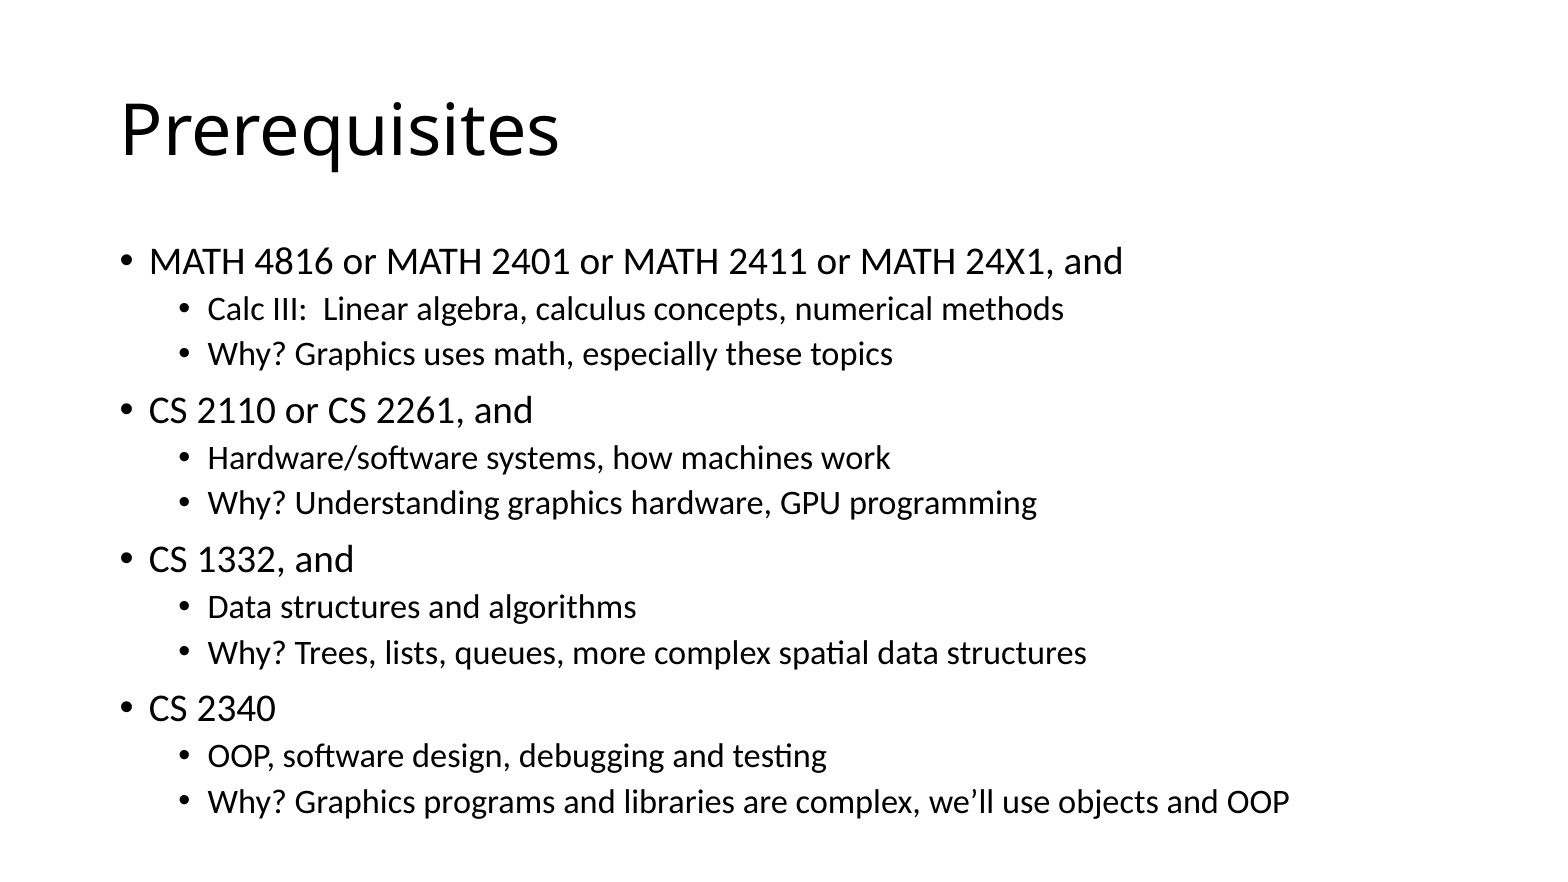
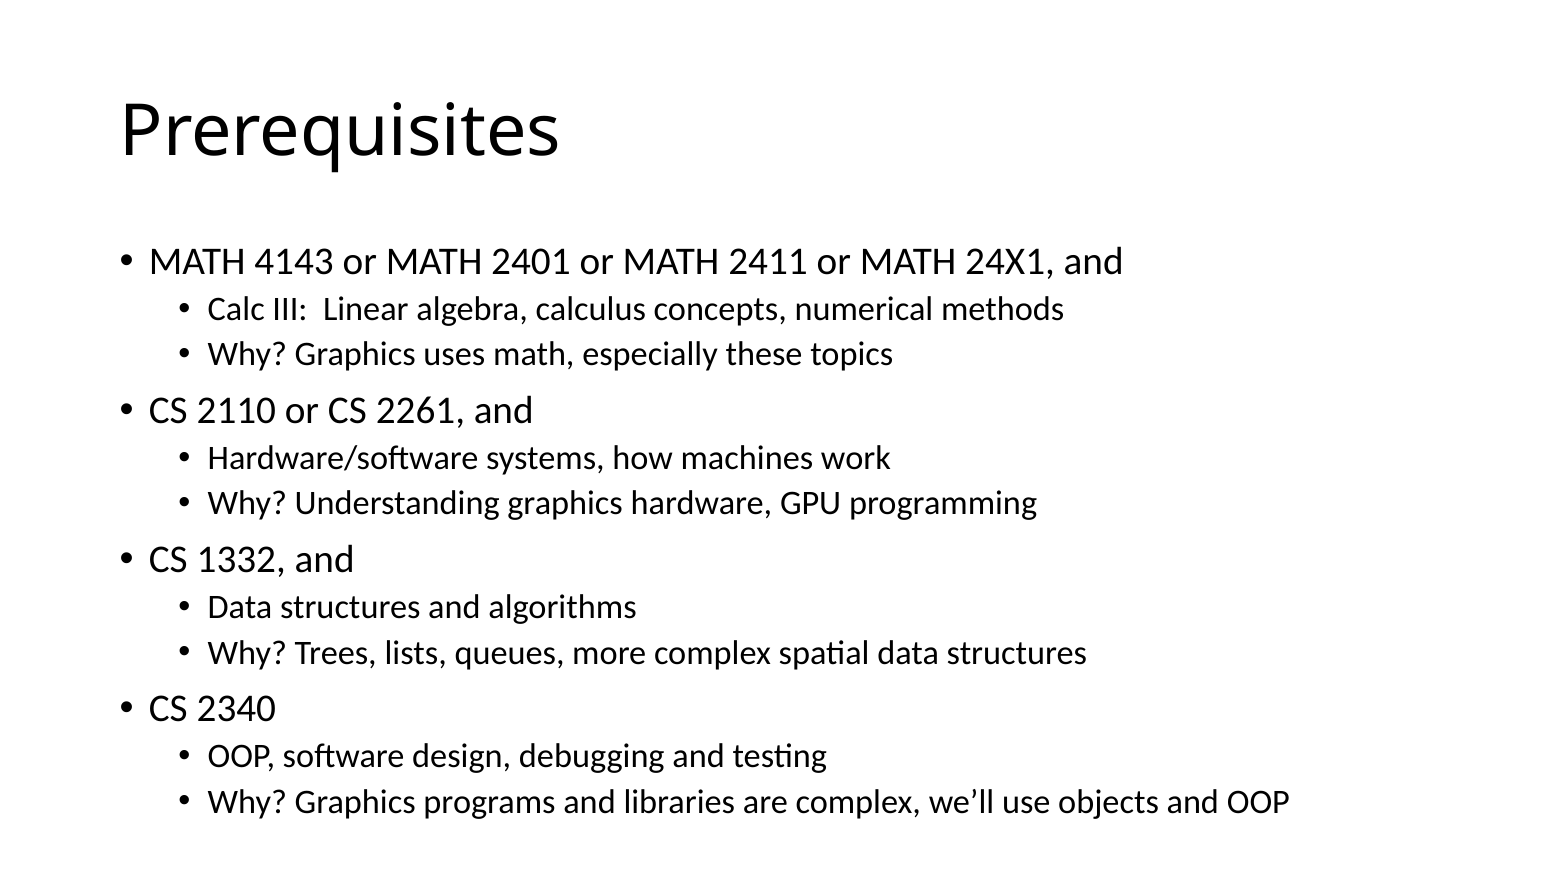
4816: 4816 -> 4143
